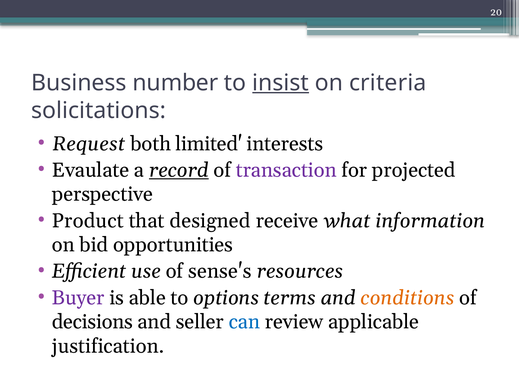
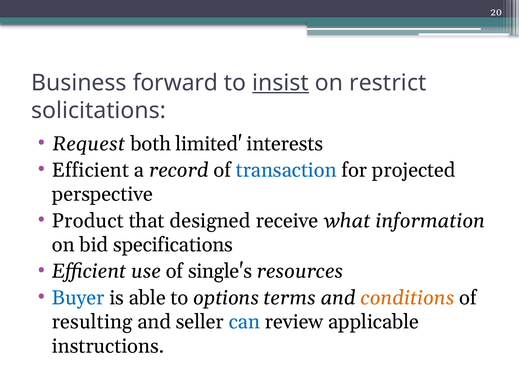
number: number -> forward
criteria: criteria -> restrict
Evaulate at (91, 170): Evaulate -> Efficient
record underline: present -> none
transaction colour: purple -> blue
opportunities: opportunities -> specifications
sense's: sense's -> single's
Buyer colour: purple -> blue
decisions: decisions -> resulting
justification: justification -> instructions
